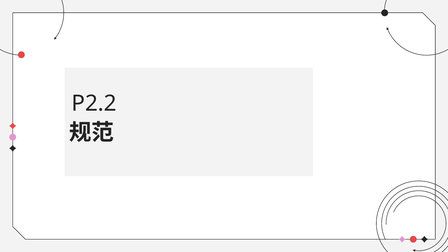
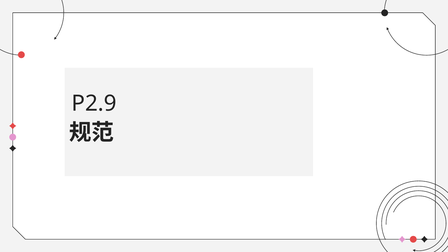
P2.2: P2.2 -> P2.9
